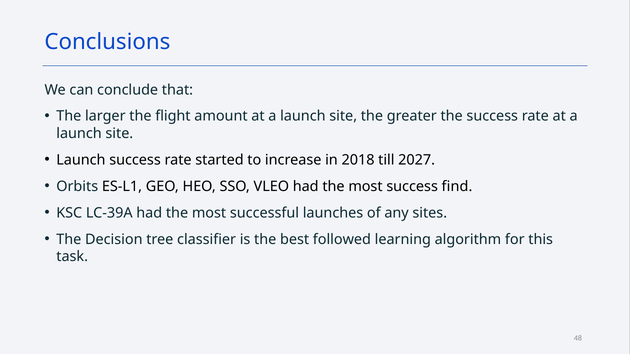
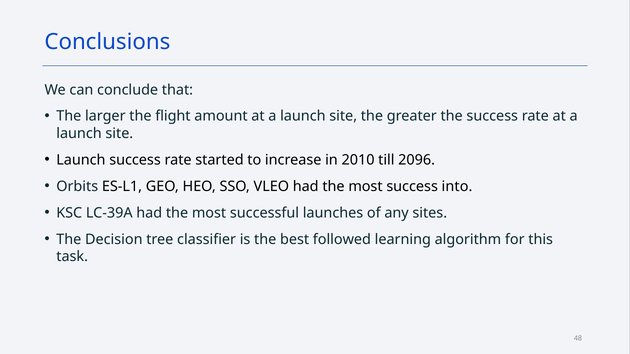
2018: 2018 -> 2010
2027: 2027 -> 2096
find: find -> into
